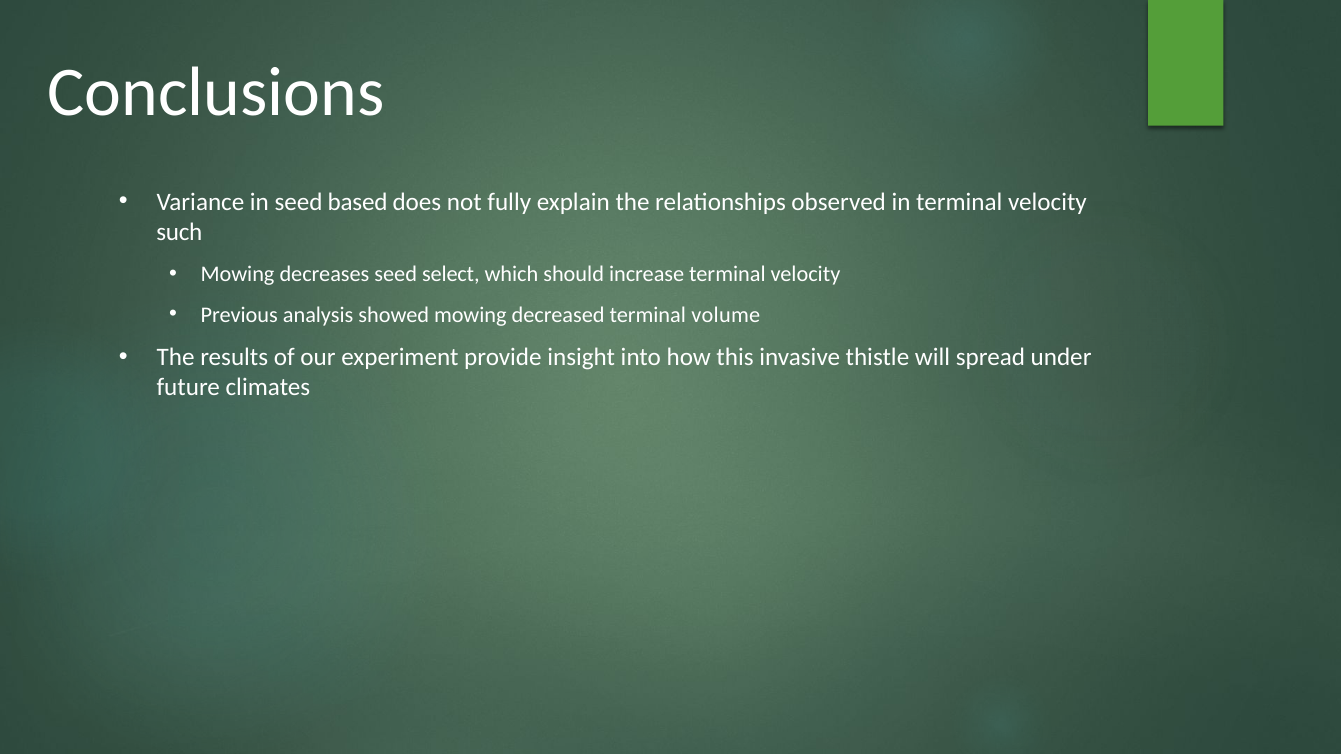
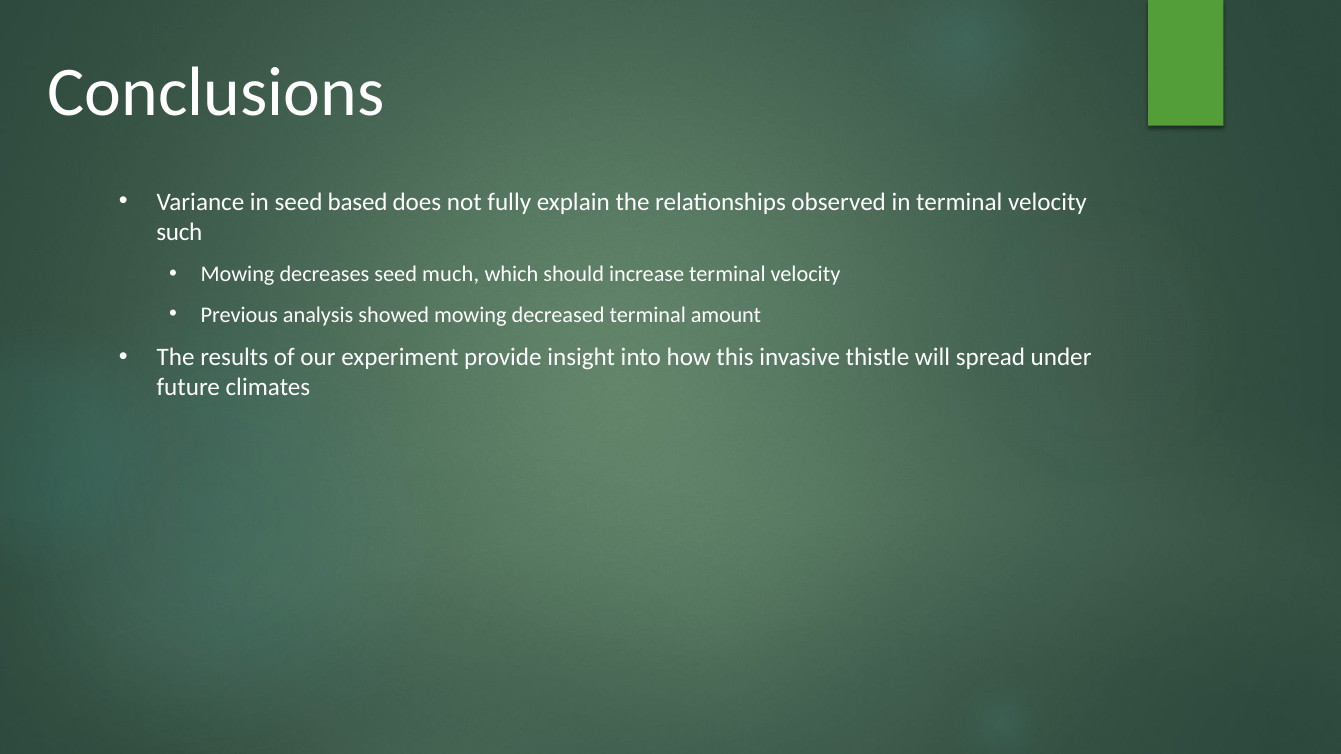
select: select -> much
volume: volume -> amount
